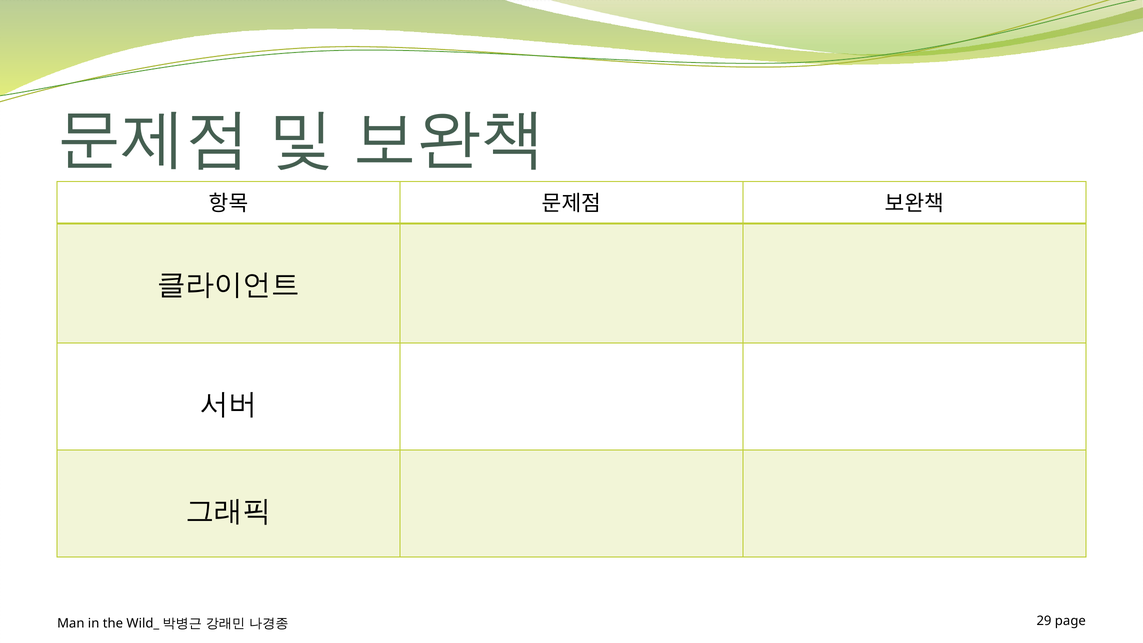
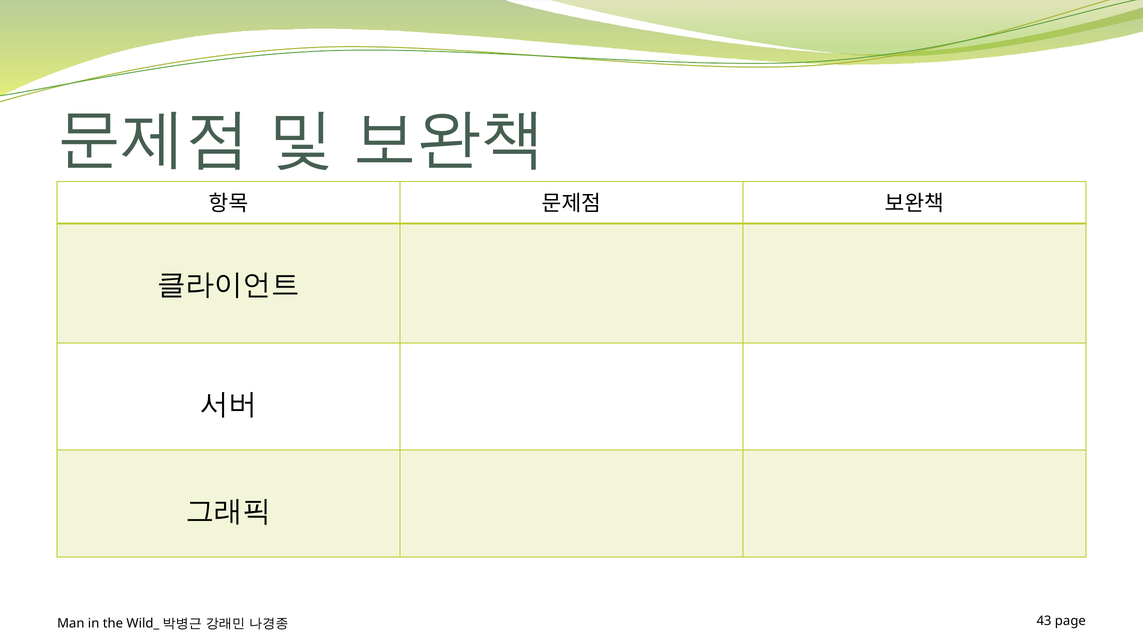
29: 29 -> 43
